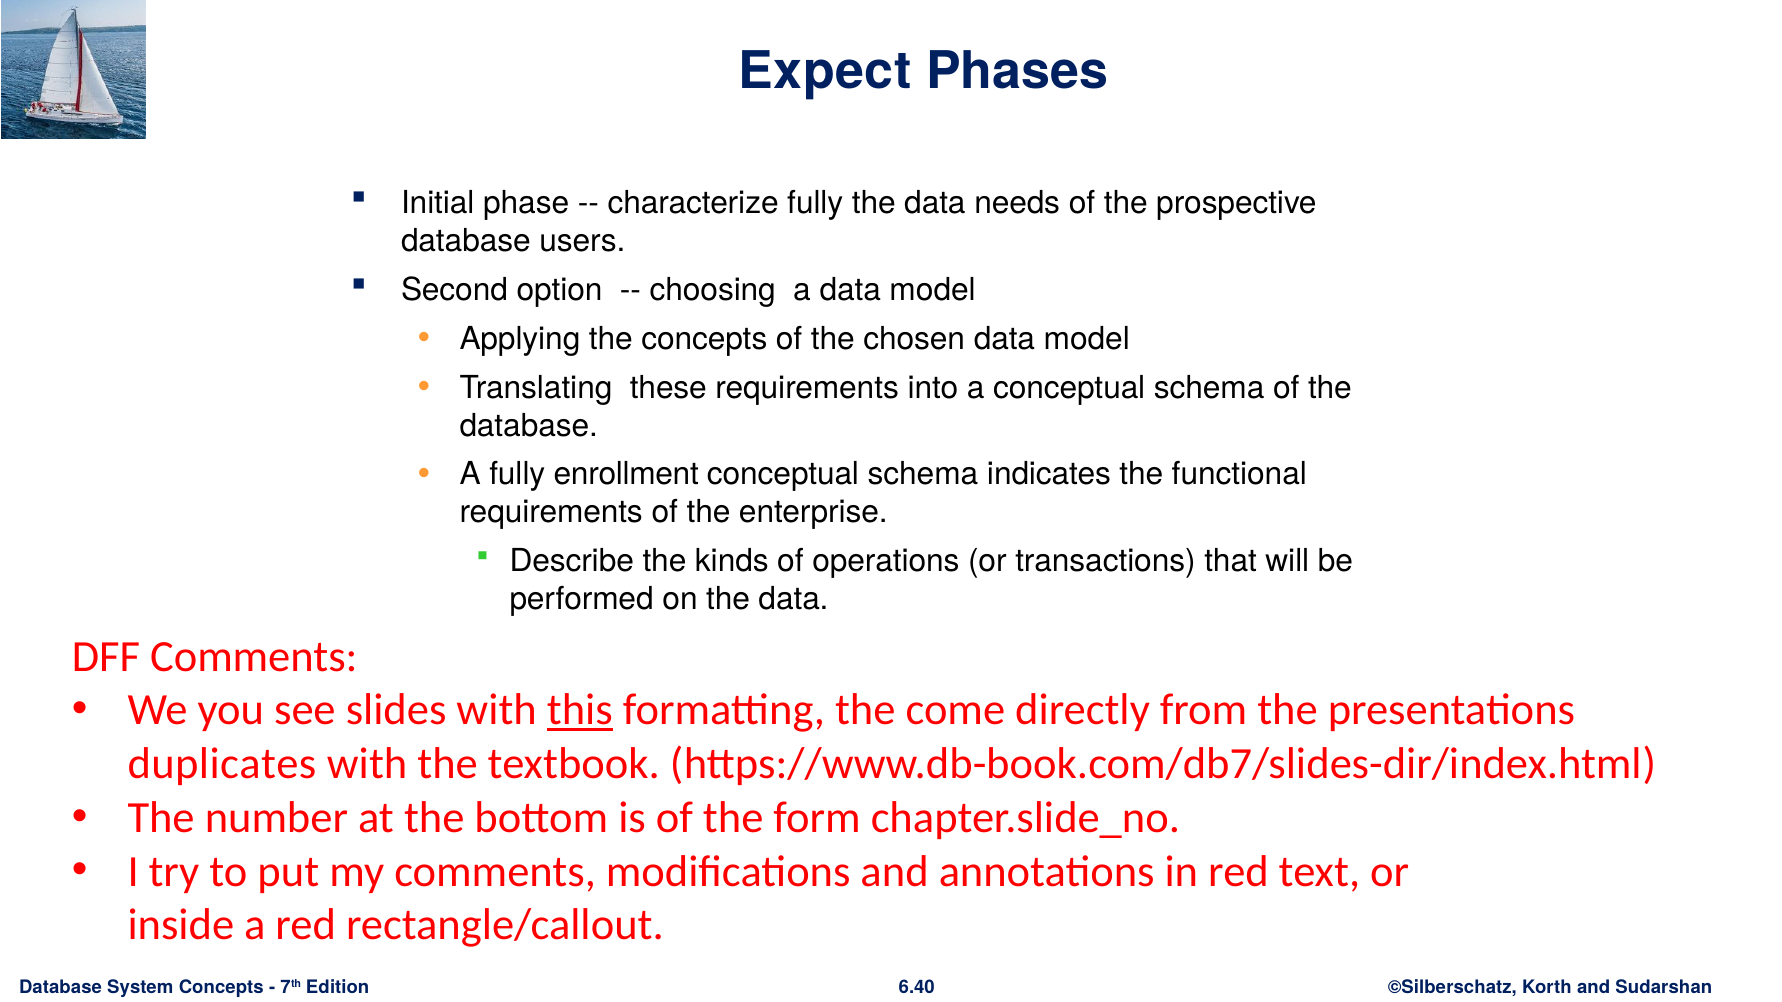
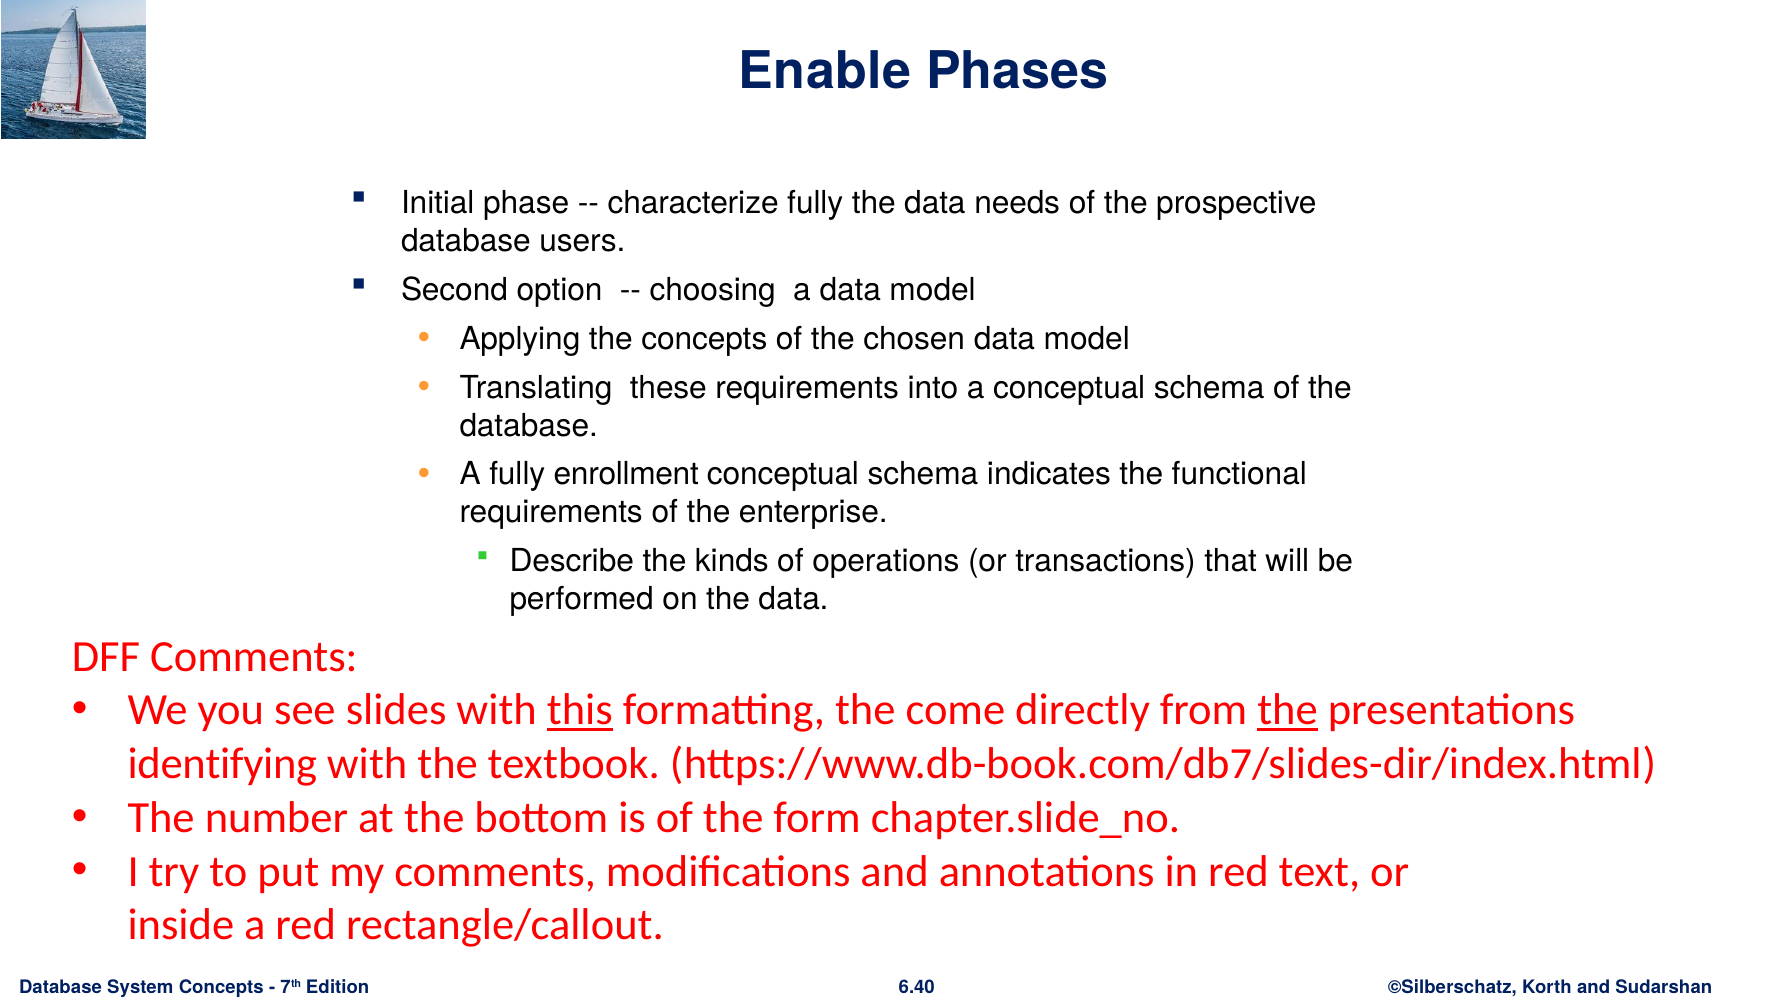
Expect: Expect -> Enable
the at (1288, 711) underline: none -> present
duplicates: duplicates -> identifying
